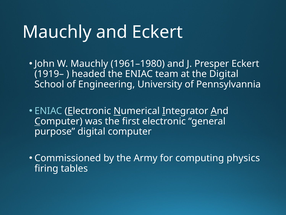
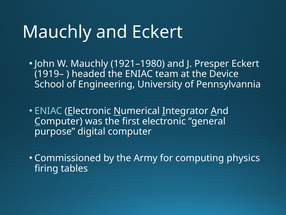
1961–1980: 1961–1980 -> 1921–1980
the Digital: Digital -> Device
